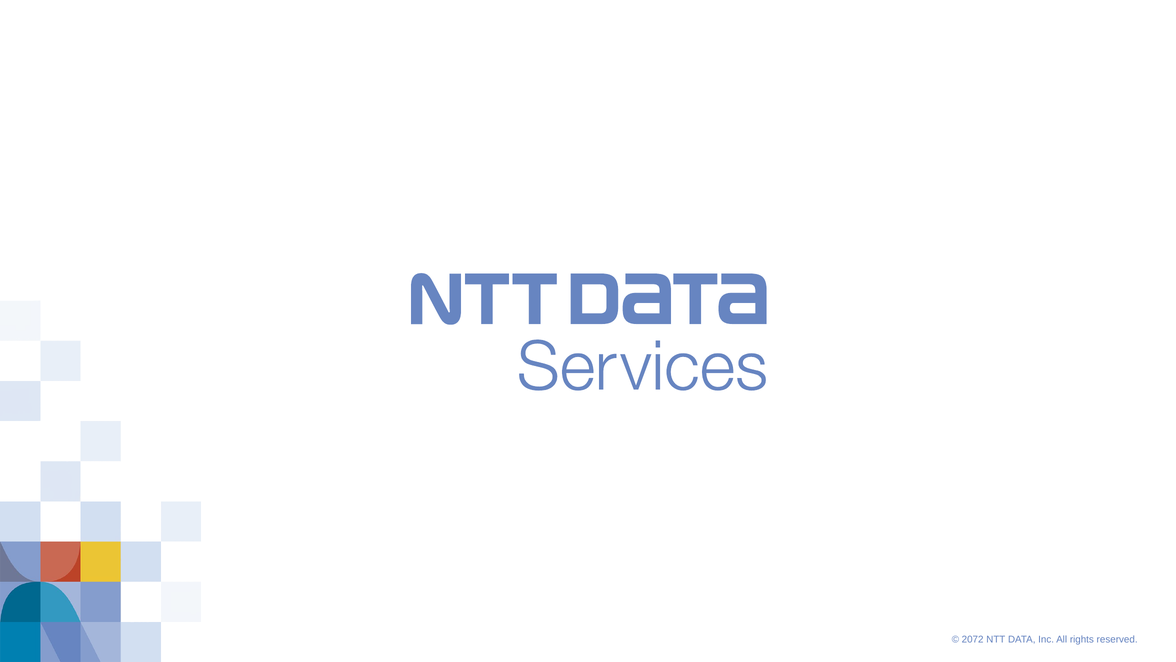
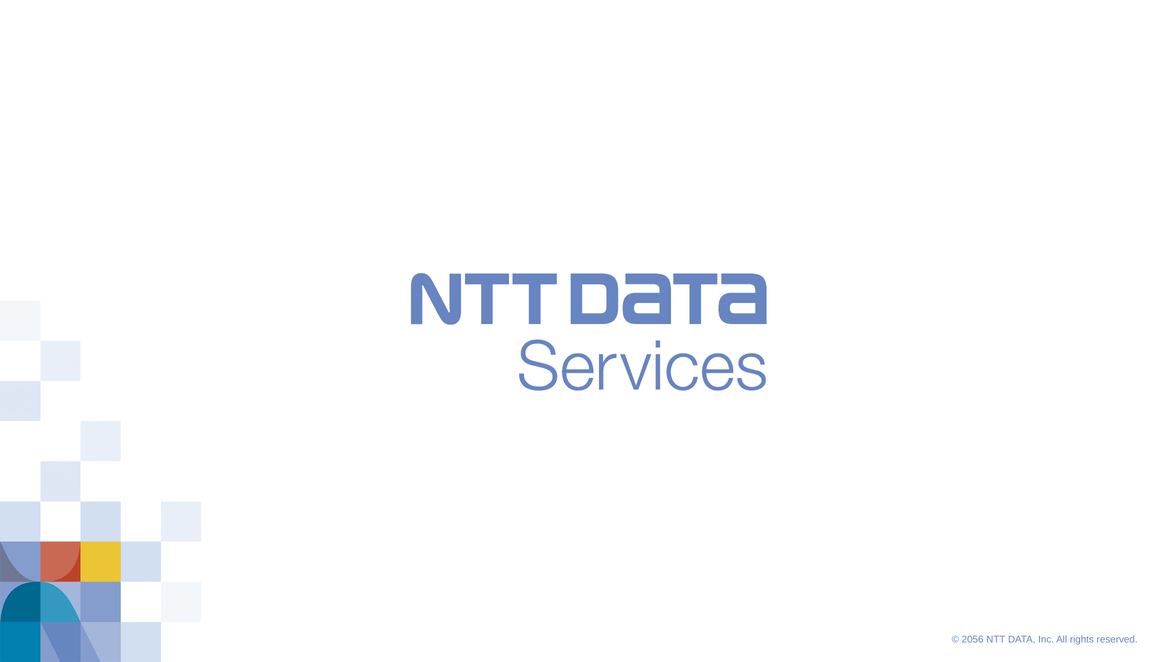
2072: 2072 -> 2056
